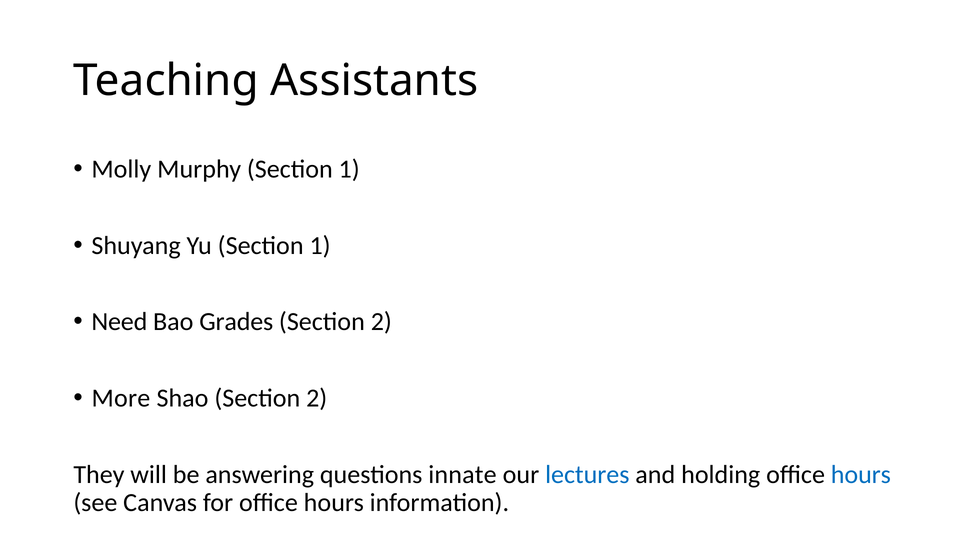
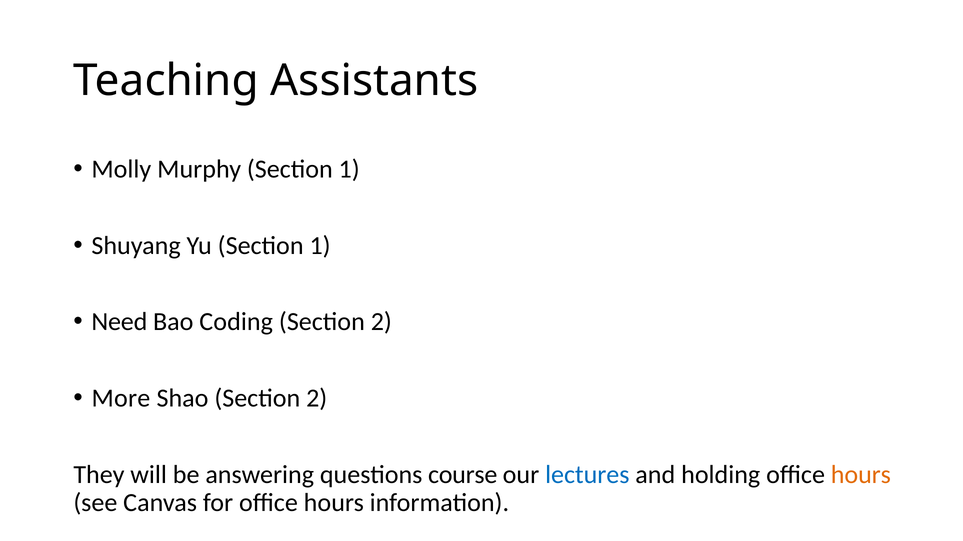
Grades: Grades -> Coding
innate: innate -> course
hours at (861, 475) colour: blue -> orange
